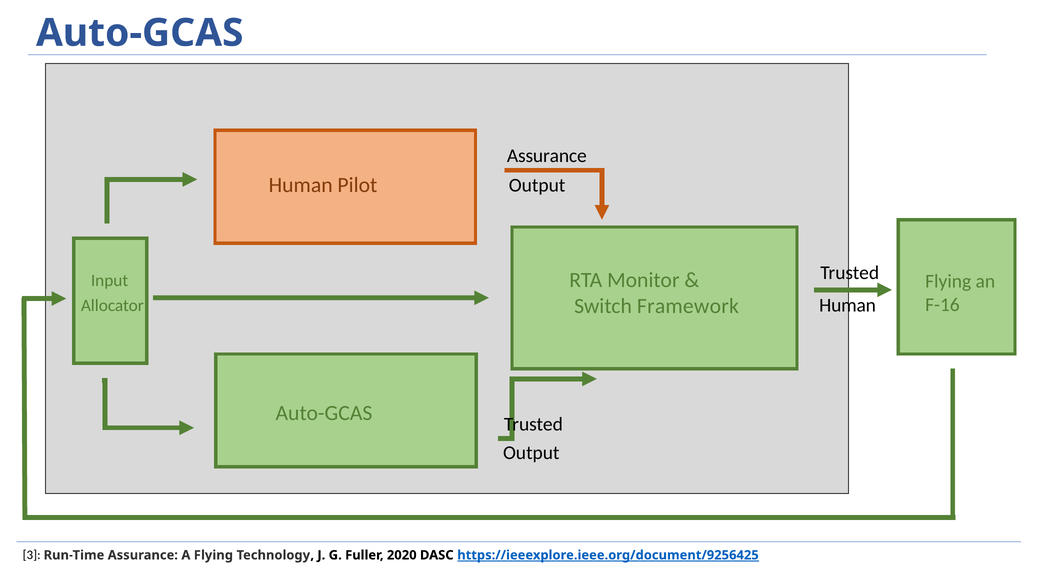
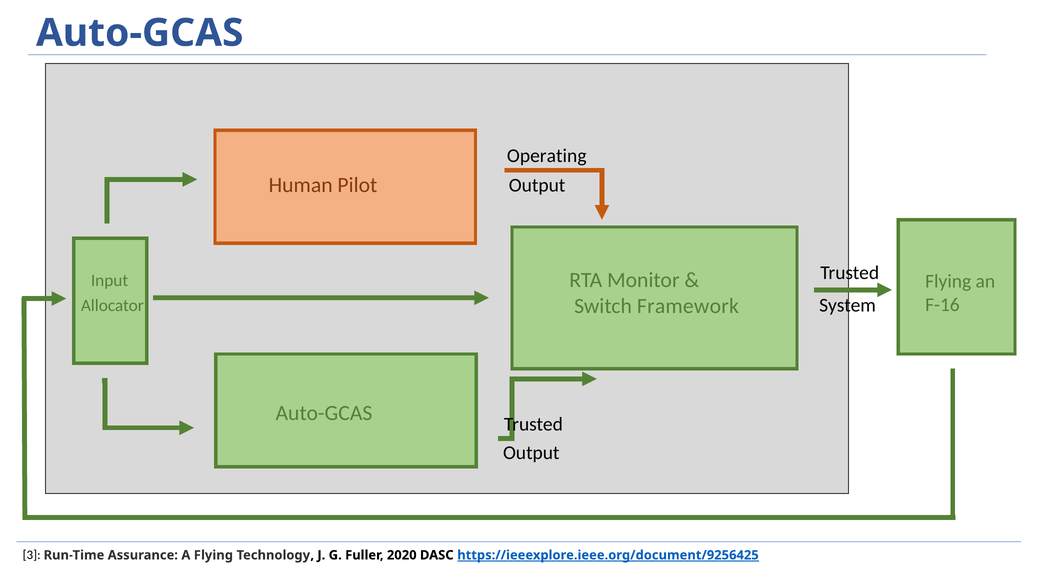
Assurance at (547, 156): Assurance -> Operating
Human at (848, 306): Human -> System
